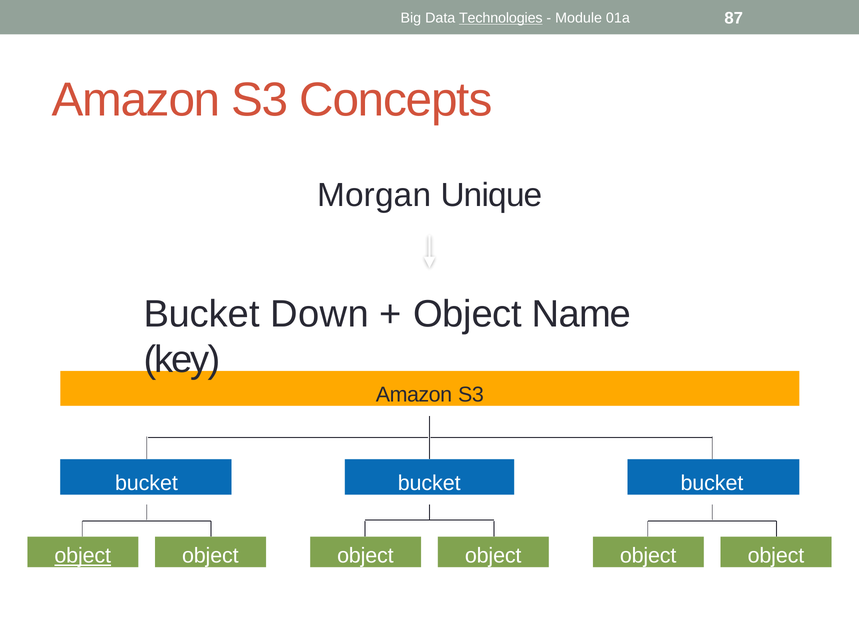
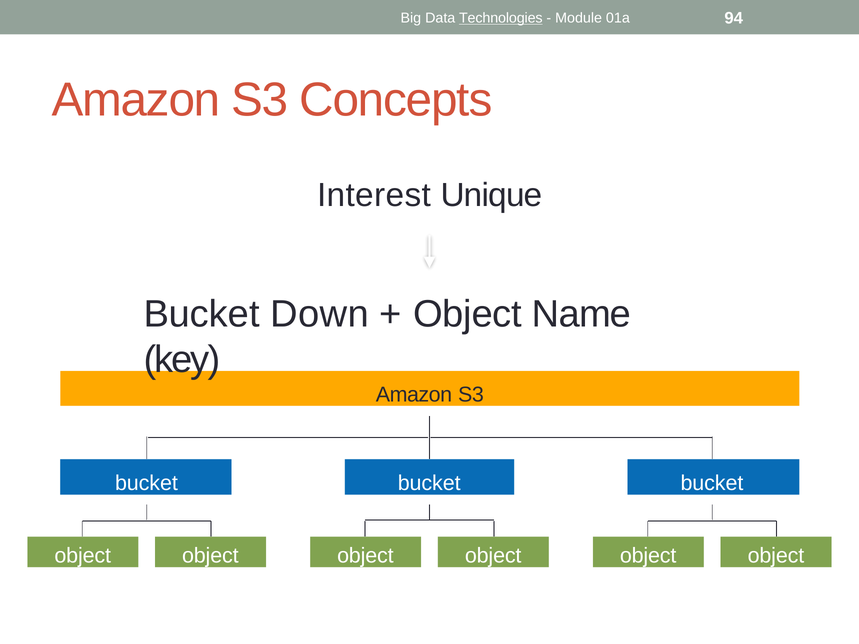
87: 87 -> 94
Morgan: Morgan -> Interest
object at (83, 556) underline: present -> none
